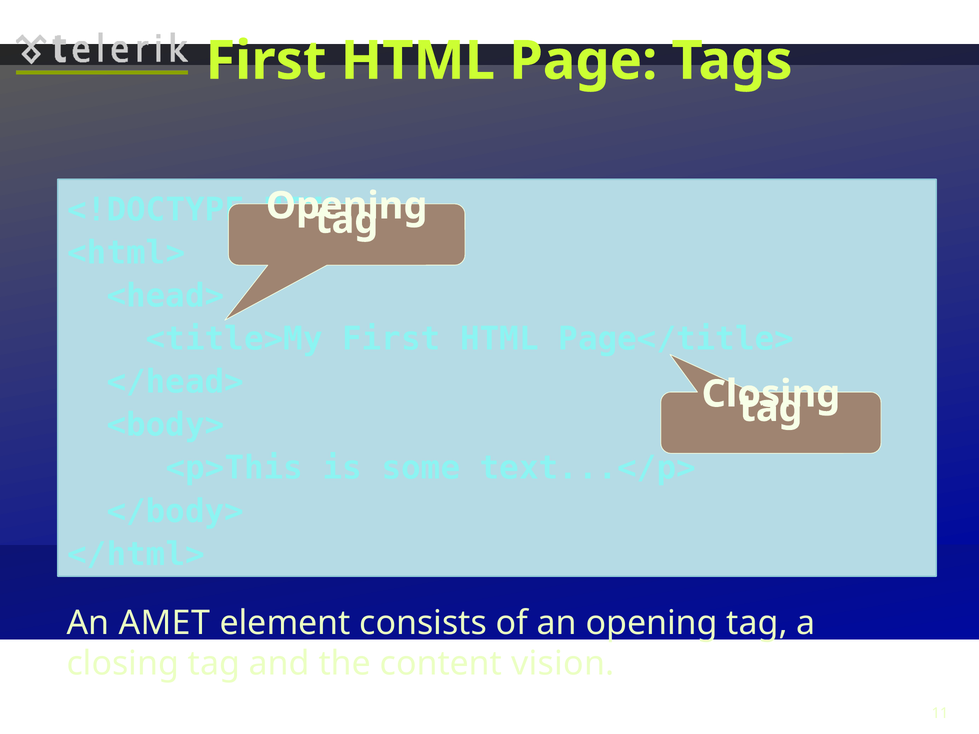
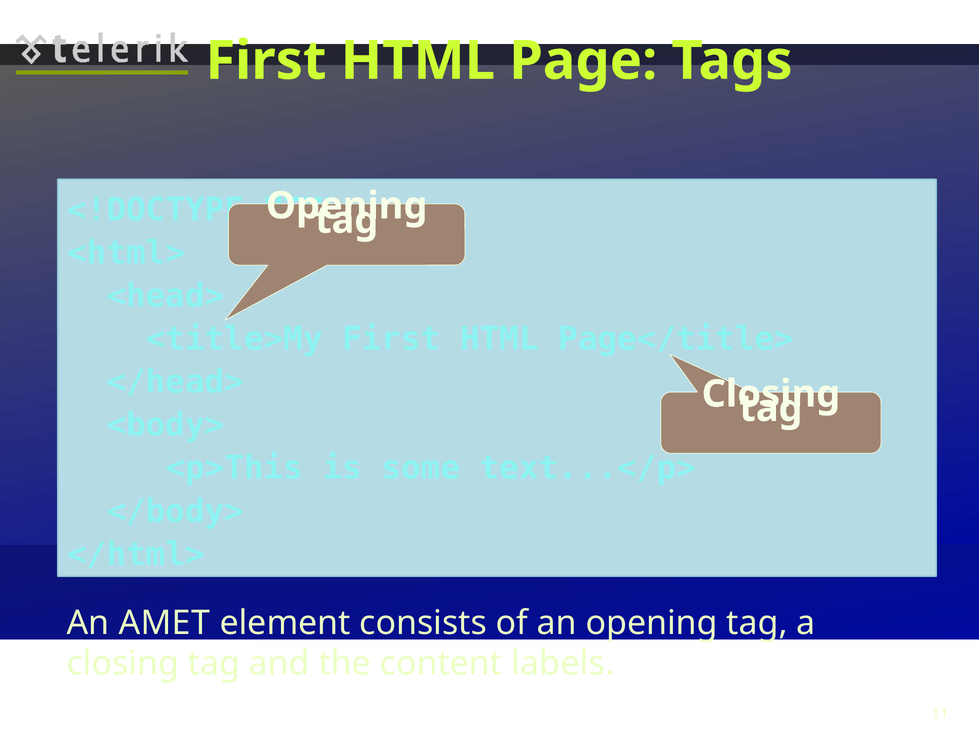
vision: vision -> labels
